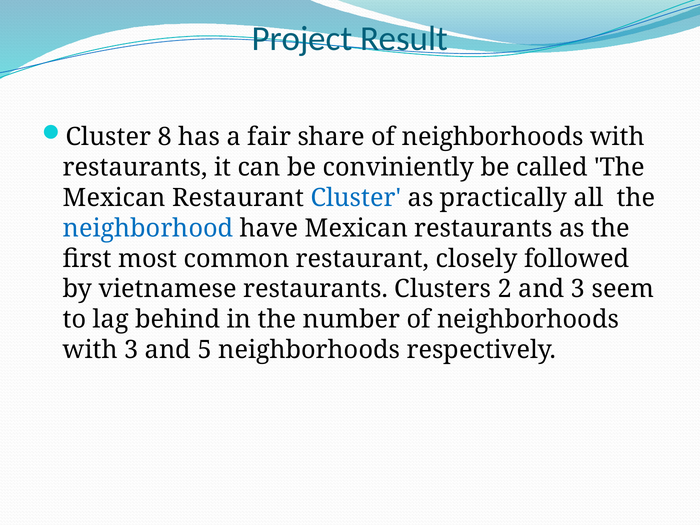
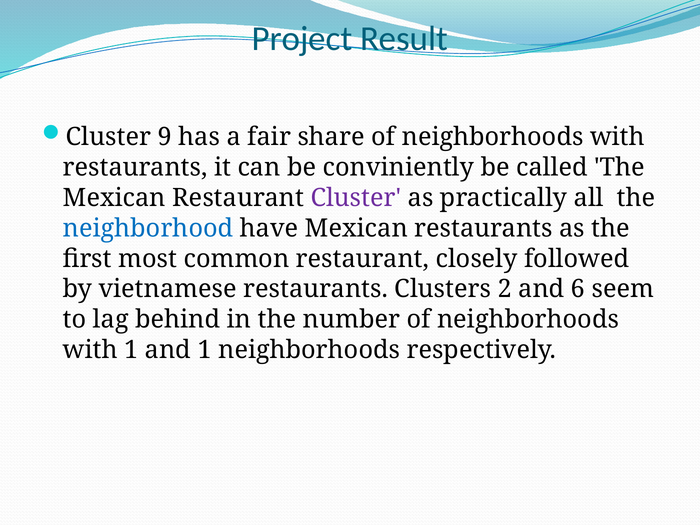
8: 8 -> 9
Cluster at (356, 198) colour: blue -> purple
and 3: 3 -> 6
with 3: 3 -> 1
and 5: 5 -> 1
